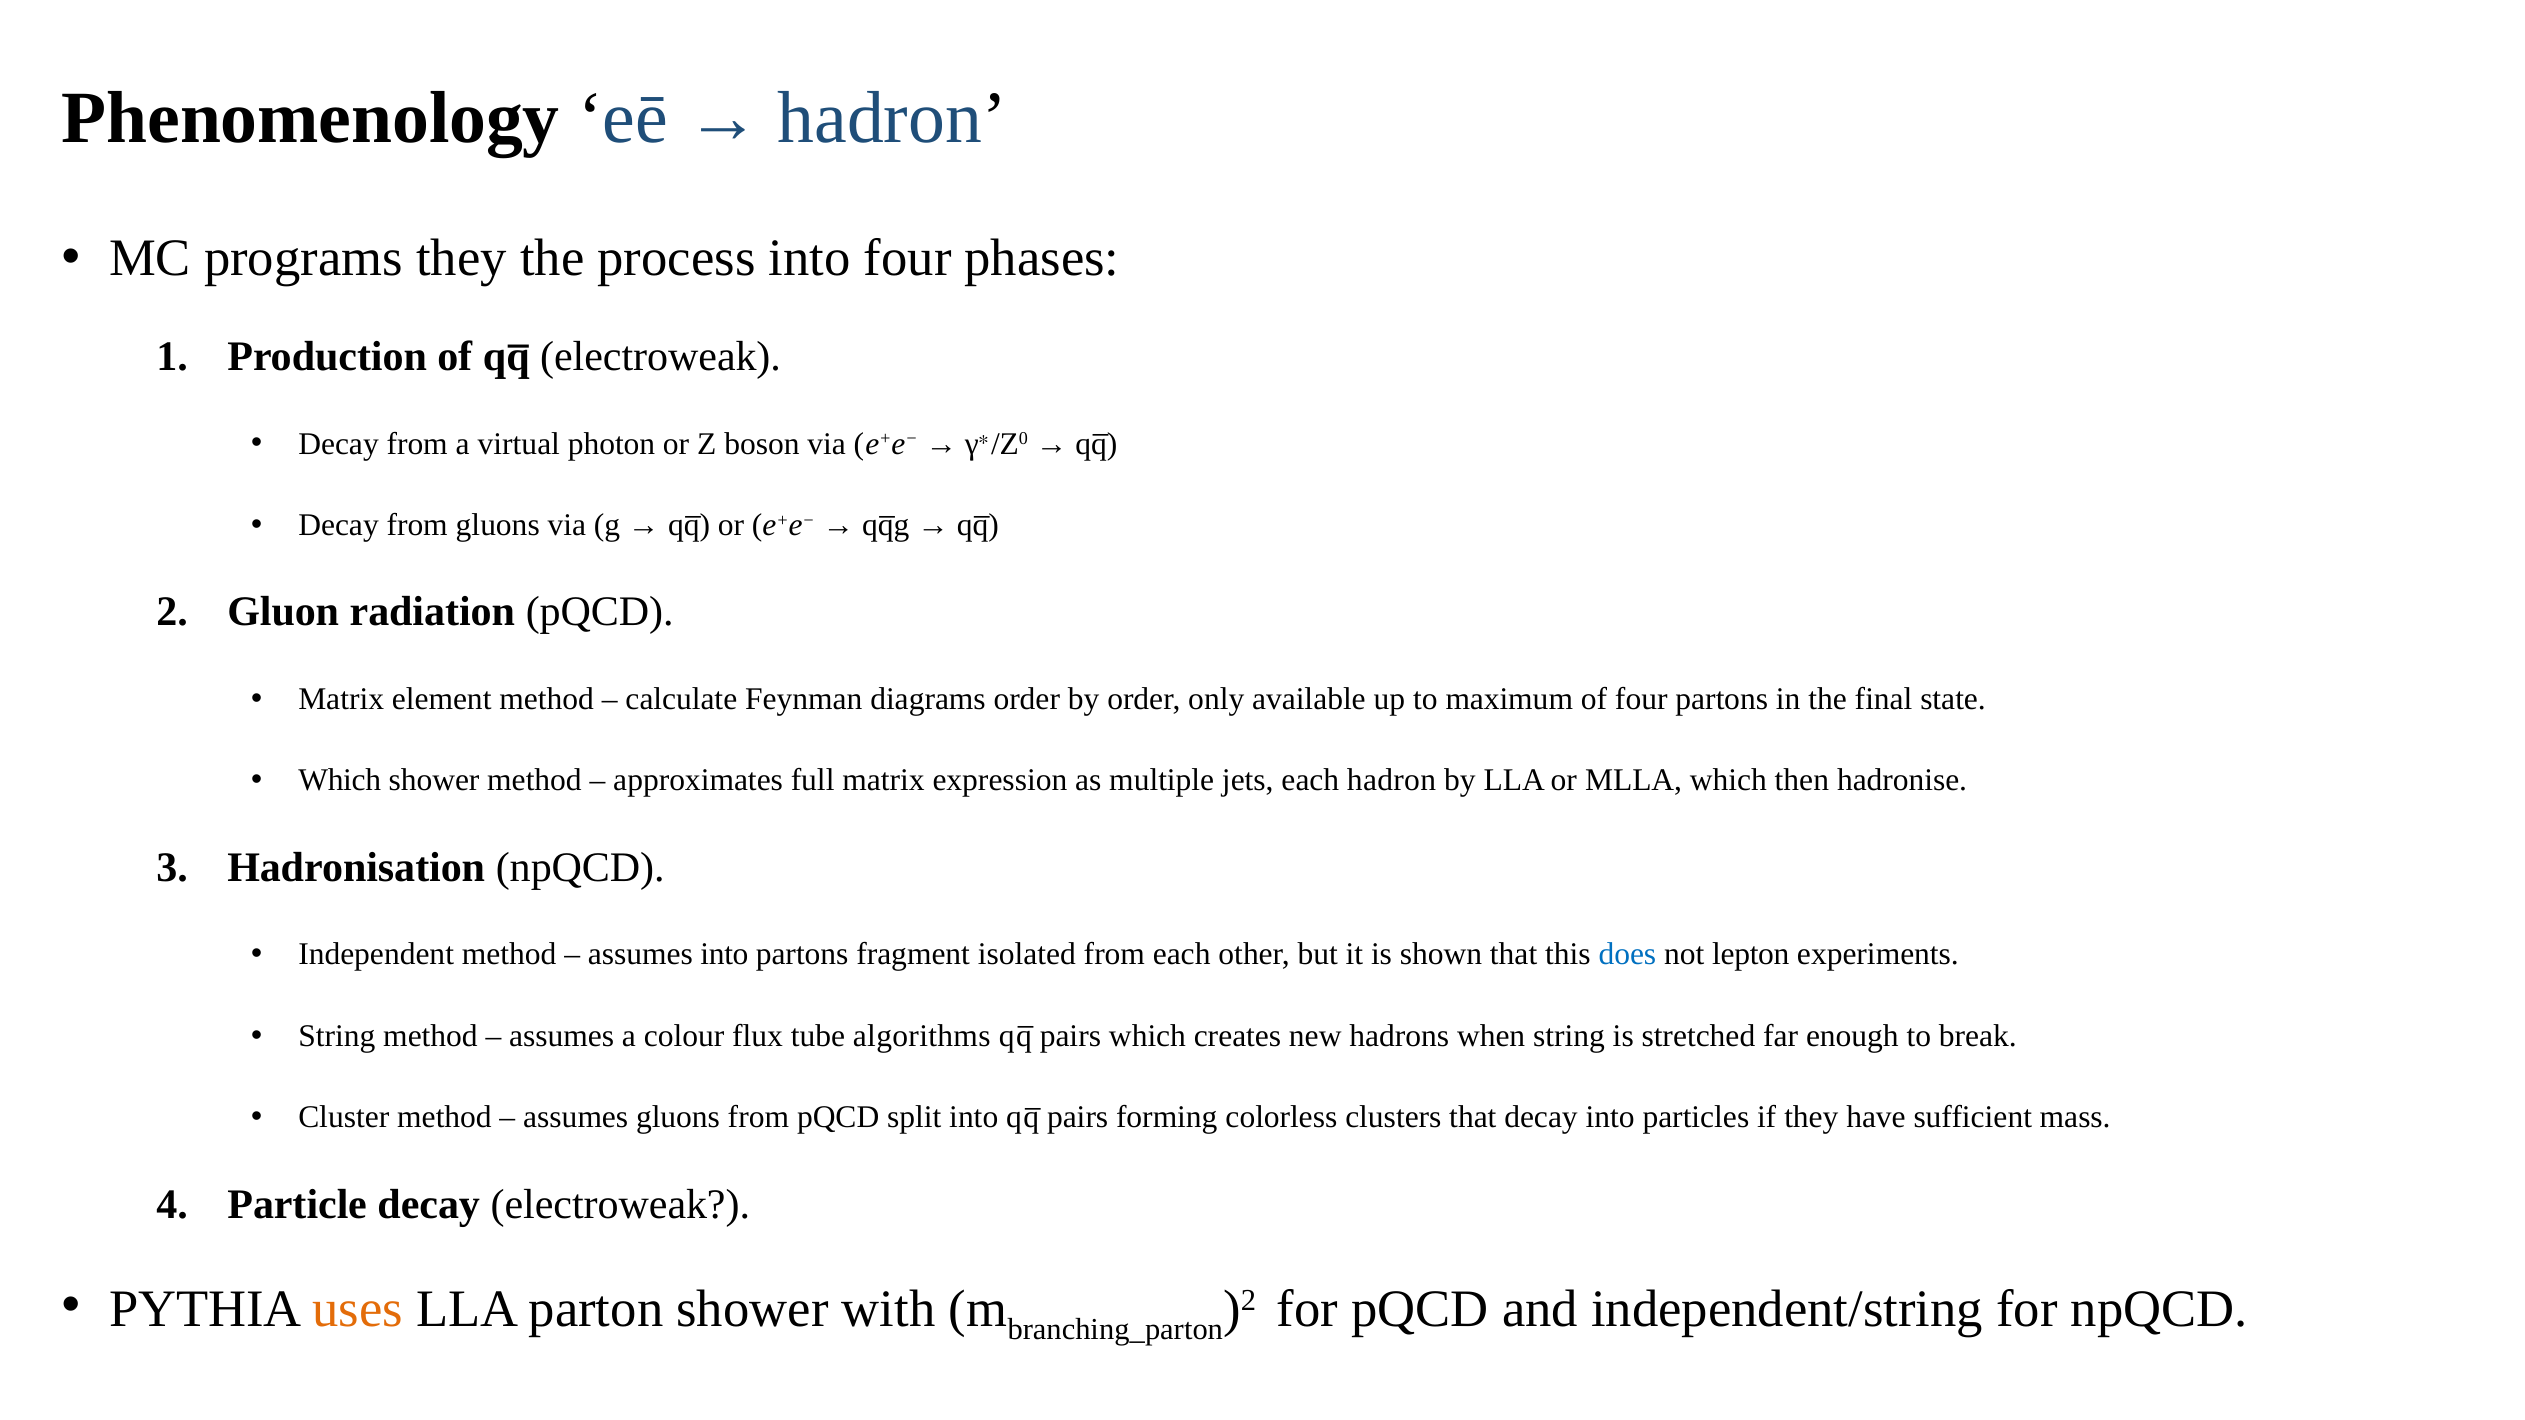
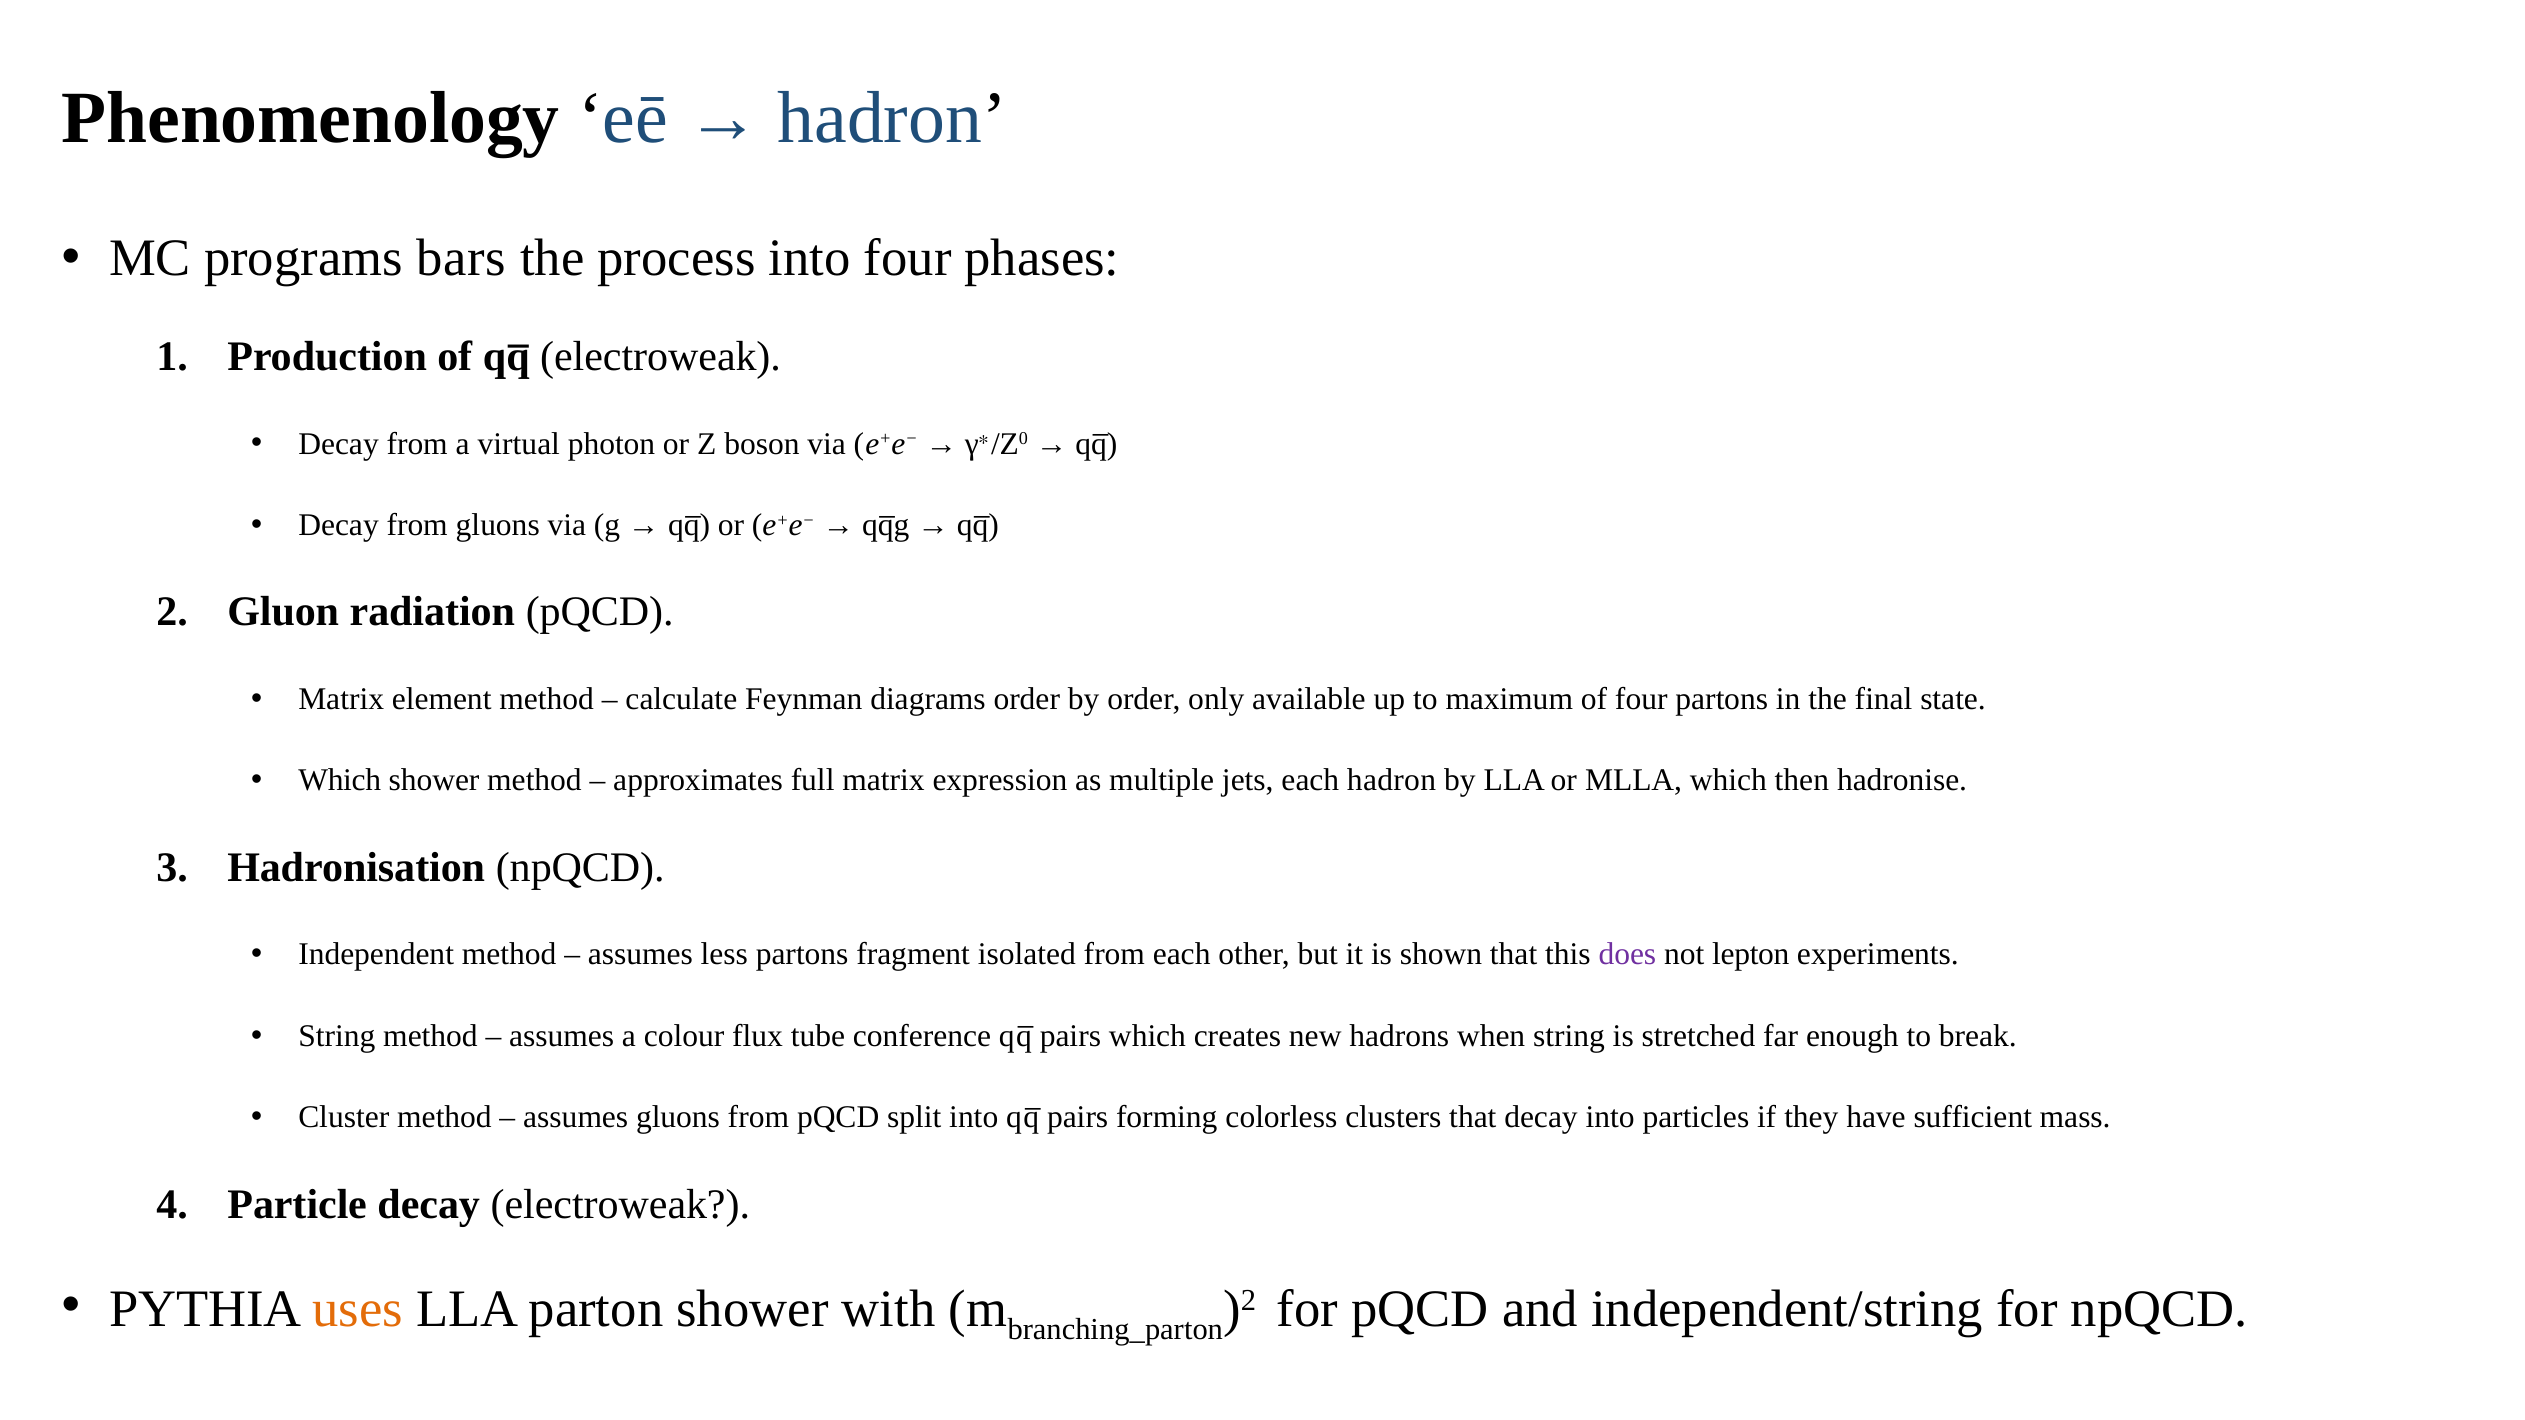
programs they: they -> bars
assumes into: into -> less
does colour: blue -> purple
algorithms: algorithms -> conference
